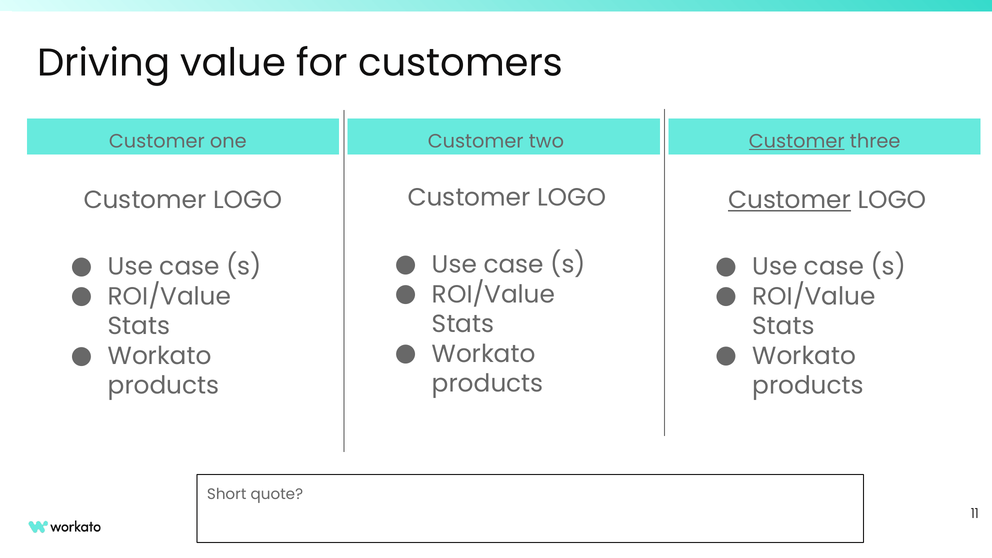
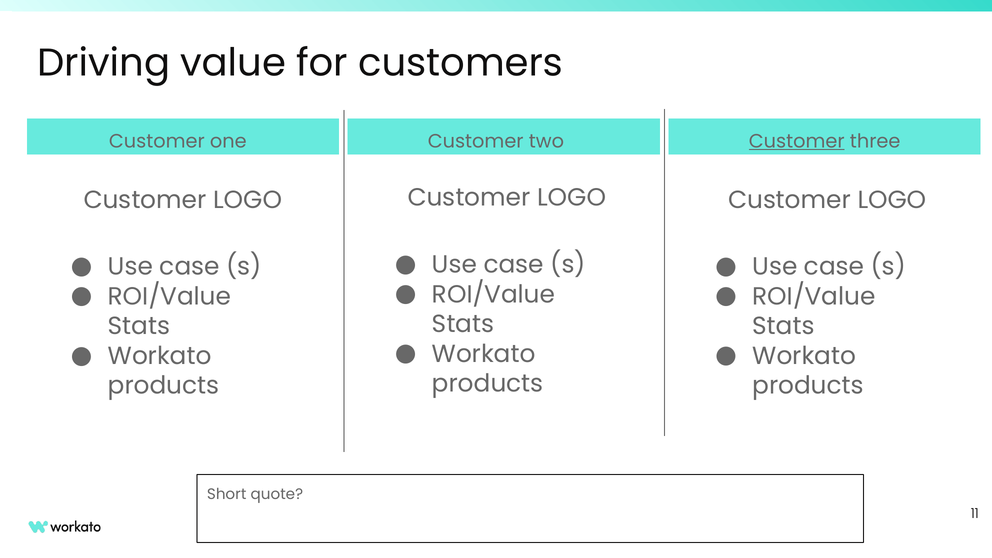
Customer at (789, 200) underline: present -> none
